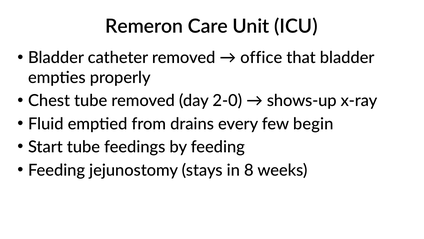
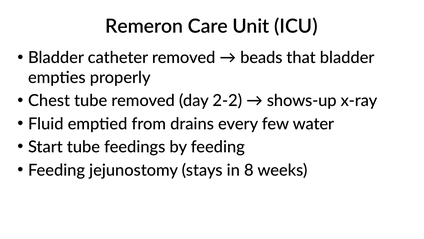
office: office -> beads
2-0: 2-0 -> 2-2
begin: begin -> water
